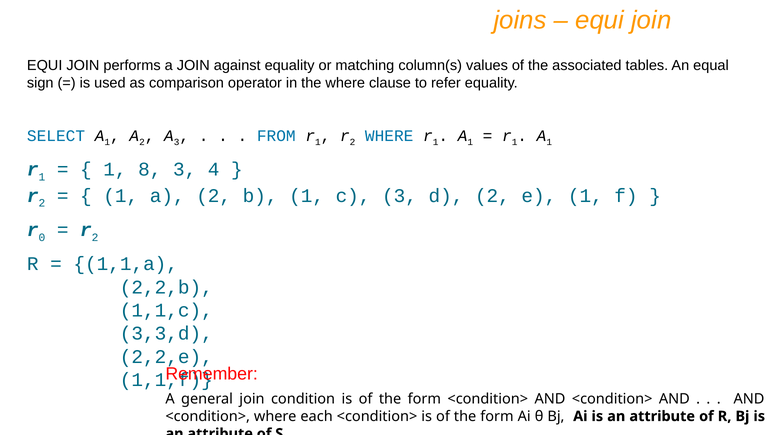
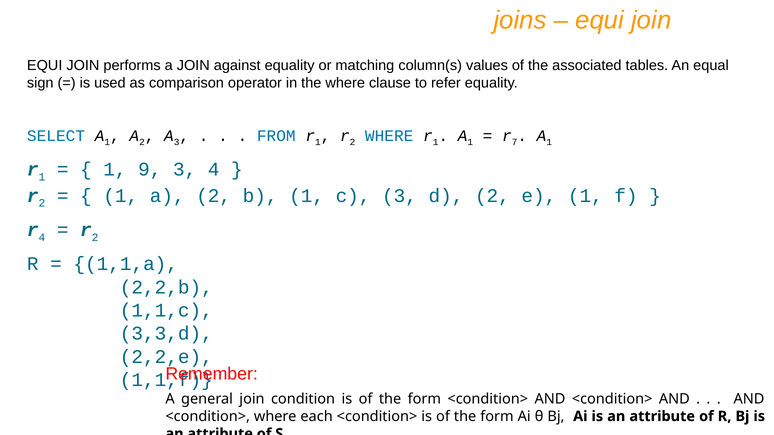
1 at (515, 142): 1 -> 7
8: 8 -> 9
r 0: 0 -> 4
